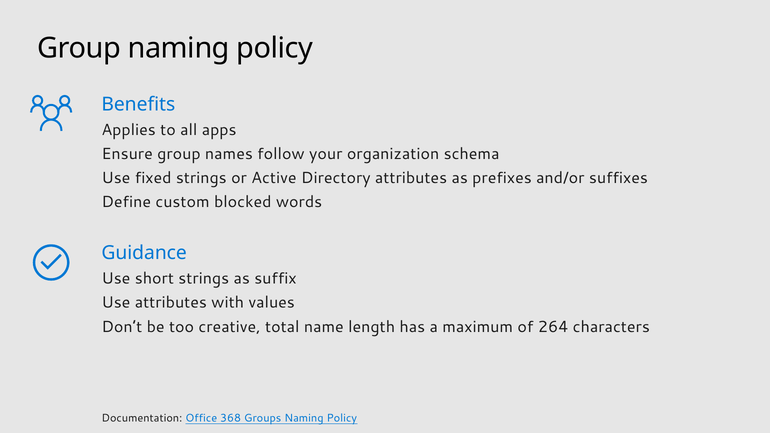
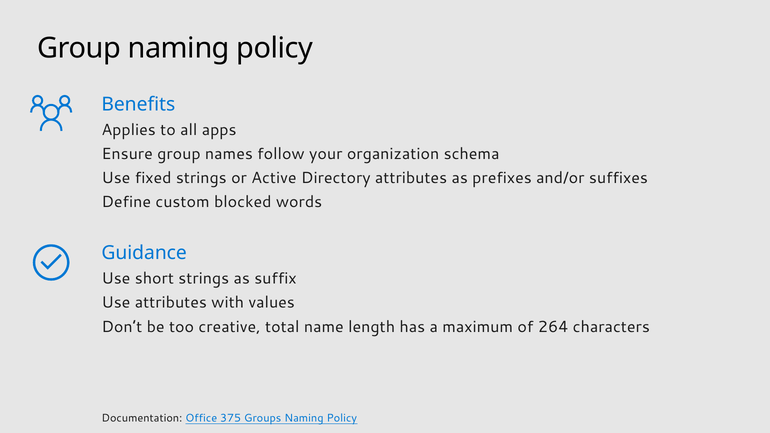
368: 368 -> 375
